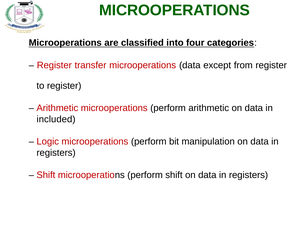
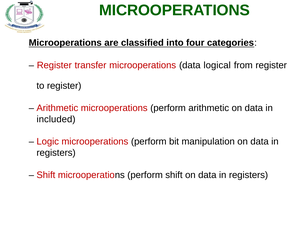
except: except -> logical
